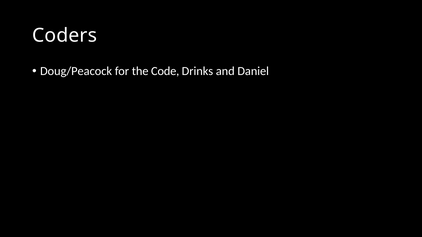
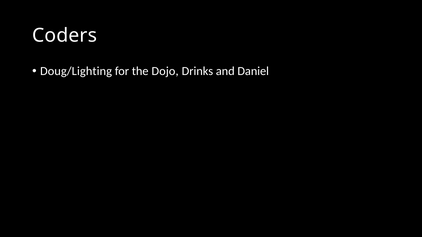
Doug/Peacock: Doug/Peacock -> Doug/Lighting
Code: Code -> Dojo
